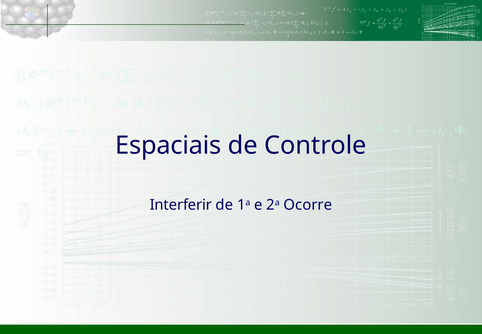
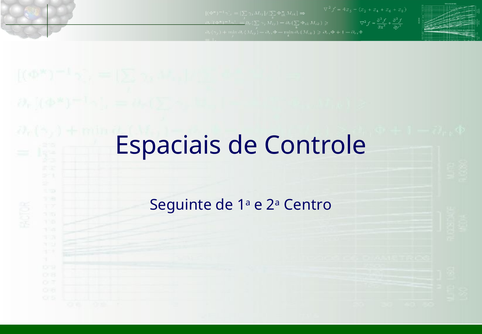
Interferir: Interferir -> Seguinte
Ocorre: Ocorre -> Centro
